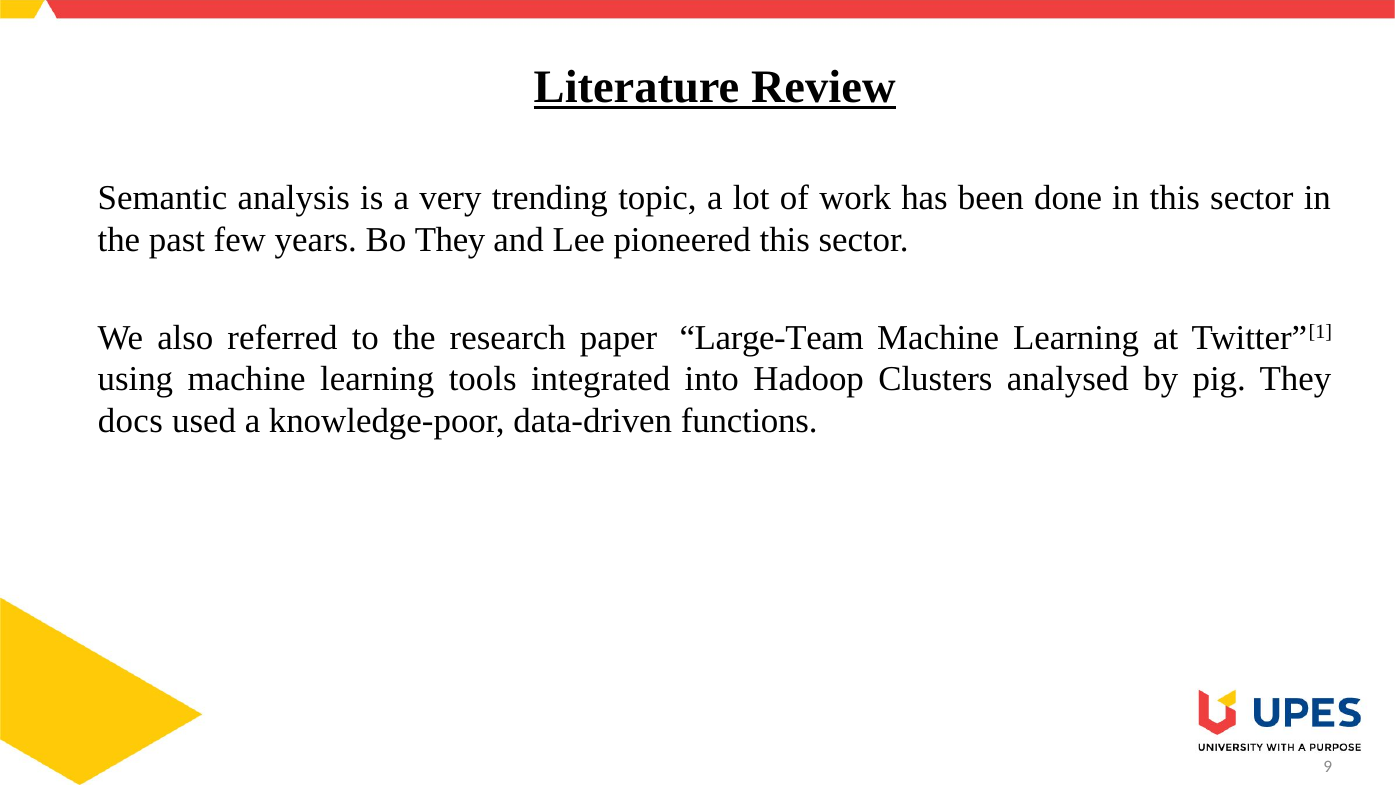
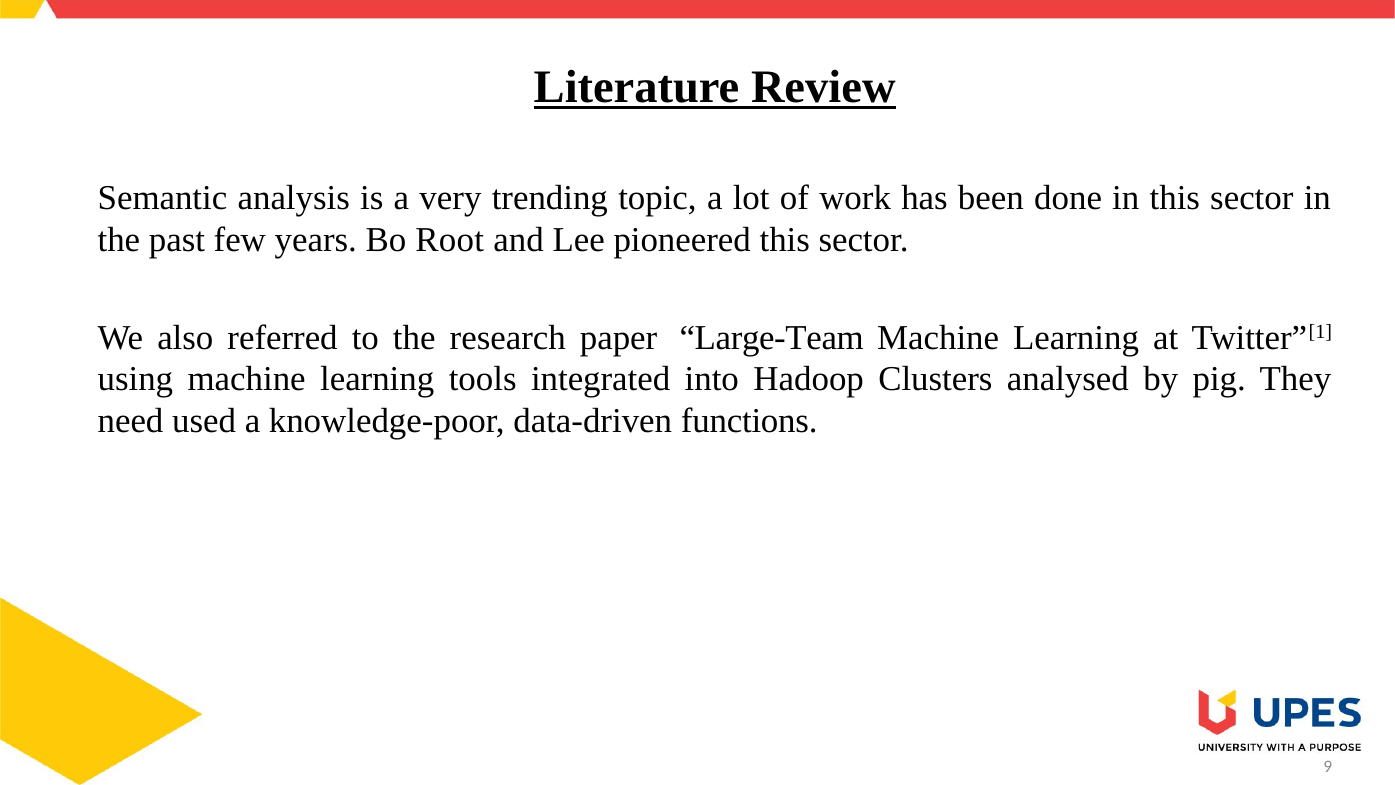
Bo They: They -> Root
docs: docs -> need
